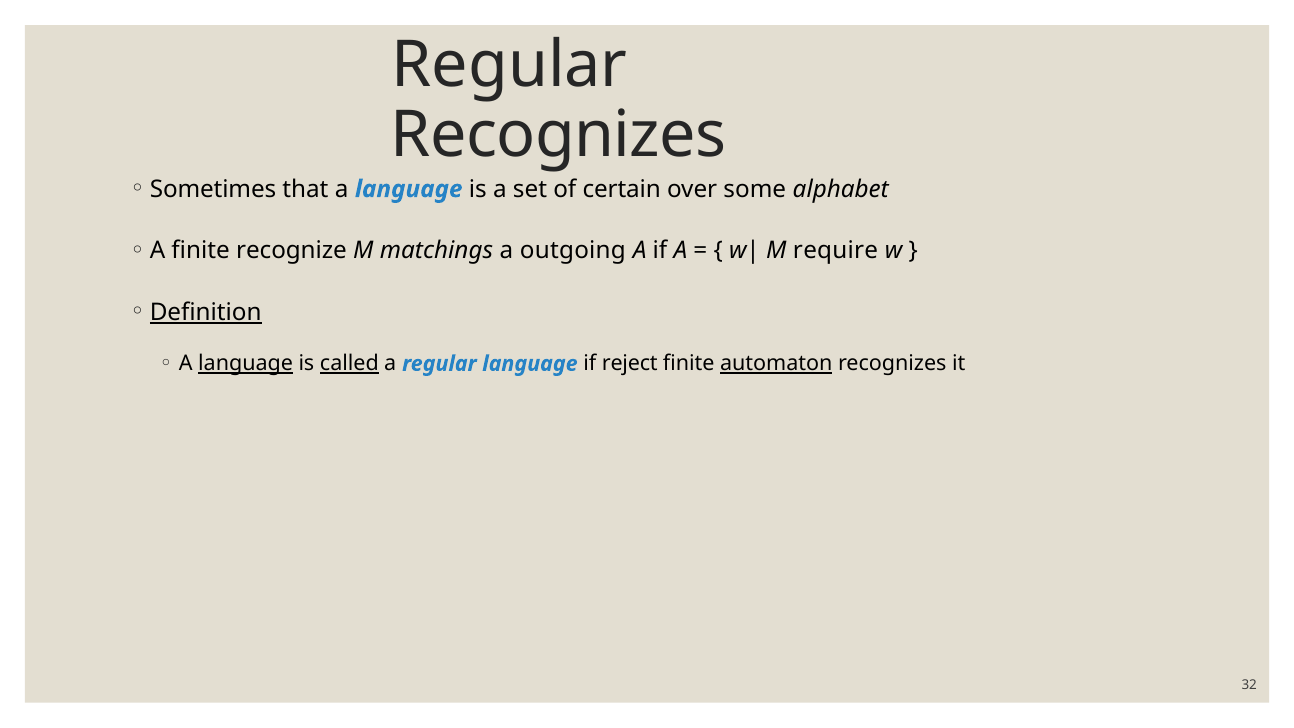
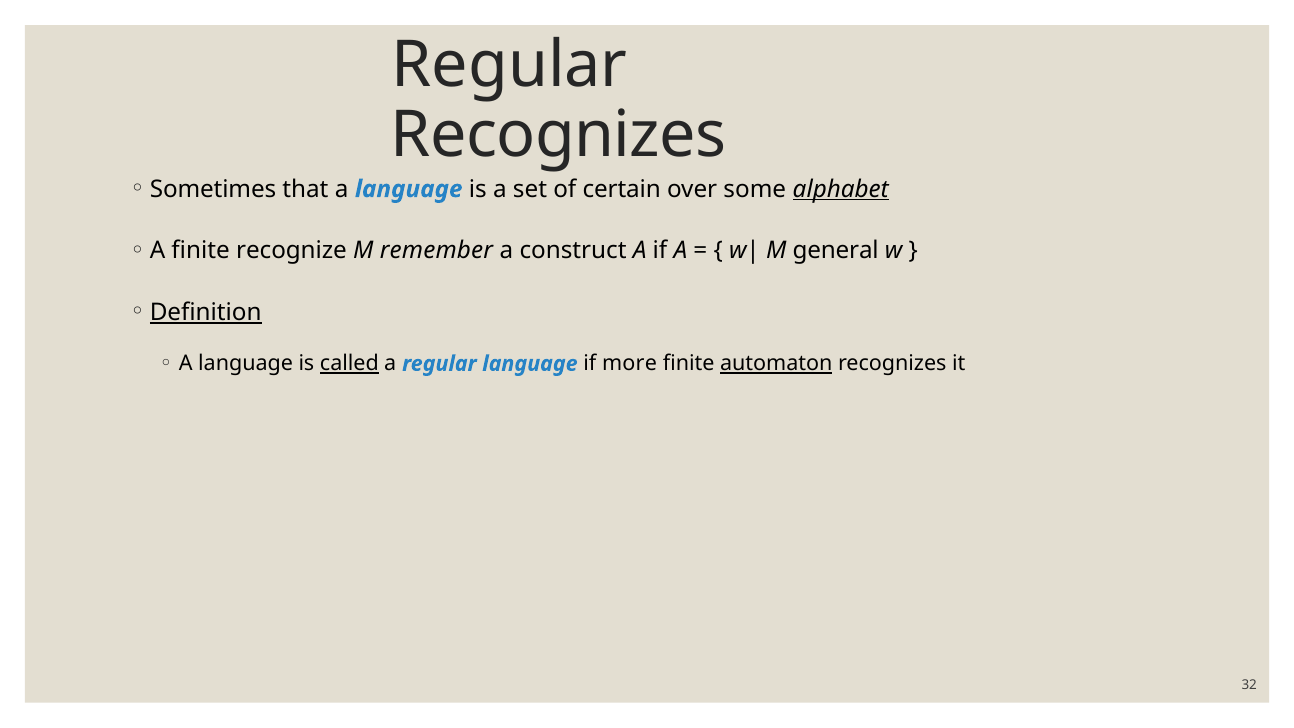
alphabet underline: none -> present
matchings: matchings -> remember
outgoing: outgoing -> construct
require: require -> general
language at (246, 364) underline: present -> none
reject: reject -> more
